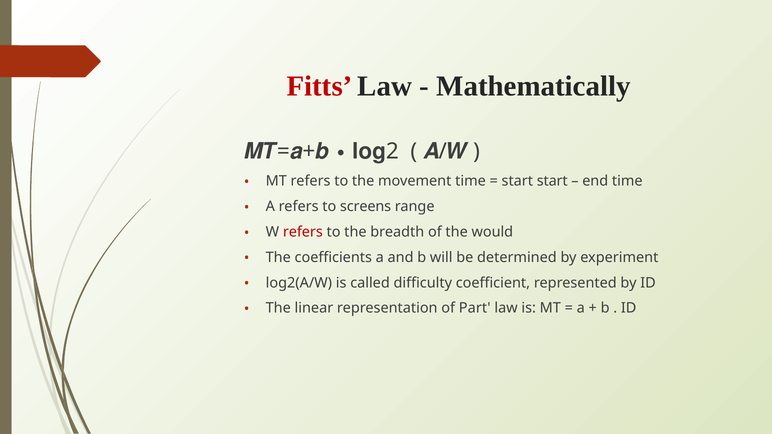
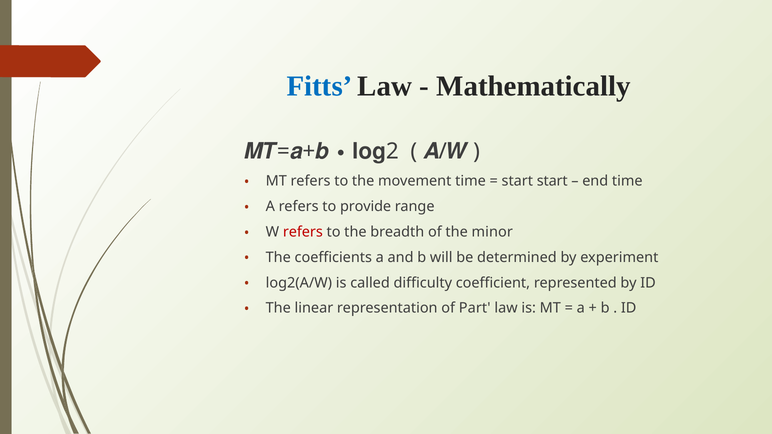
Fitts colour: red -> blue
screens: screens -> provide
would: would -> minor
